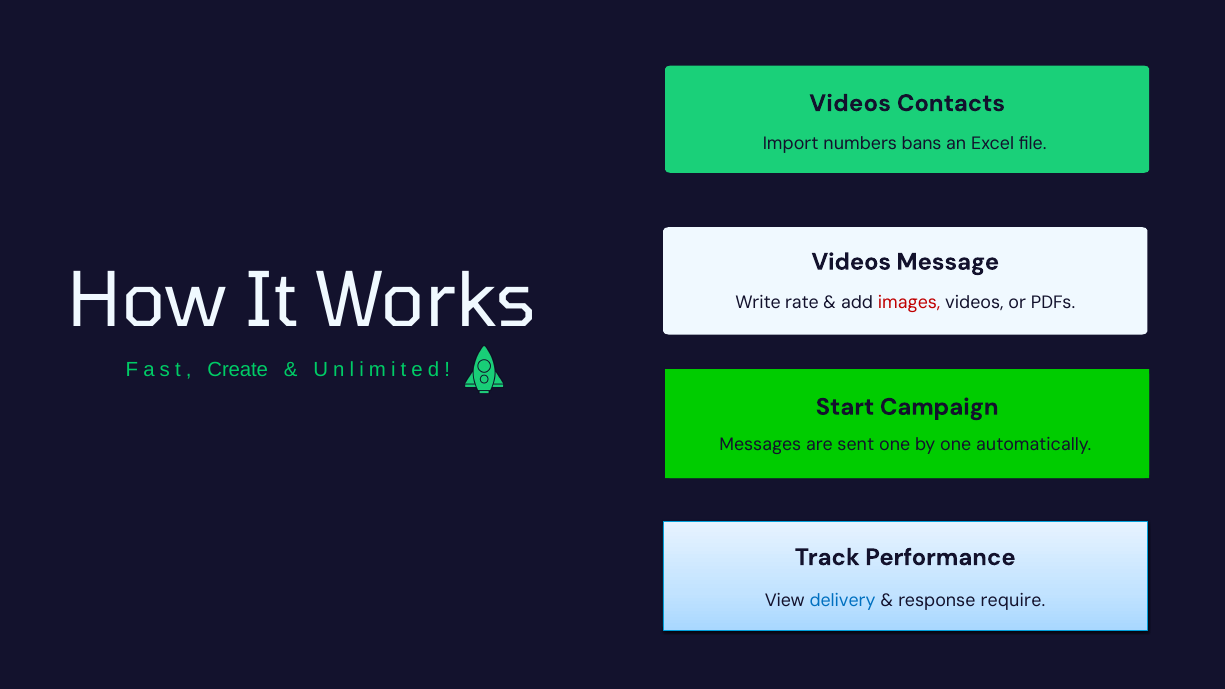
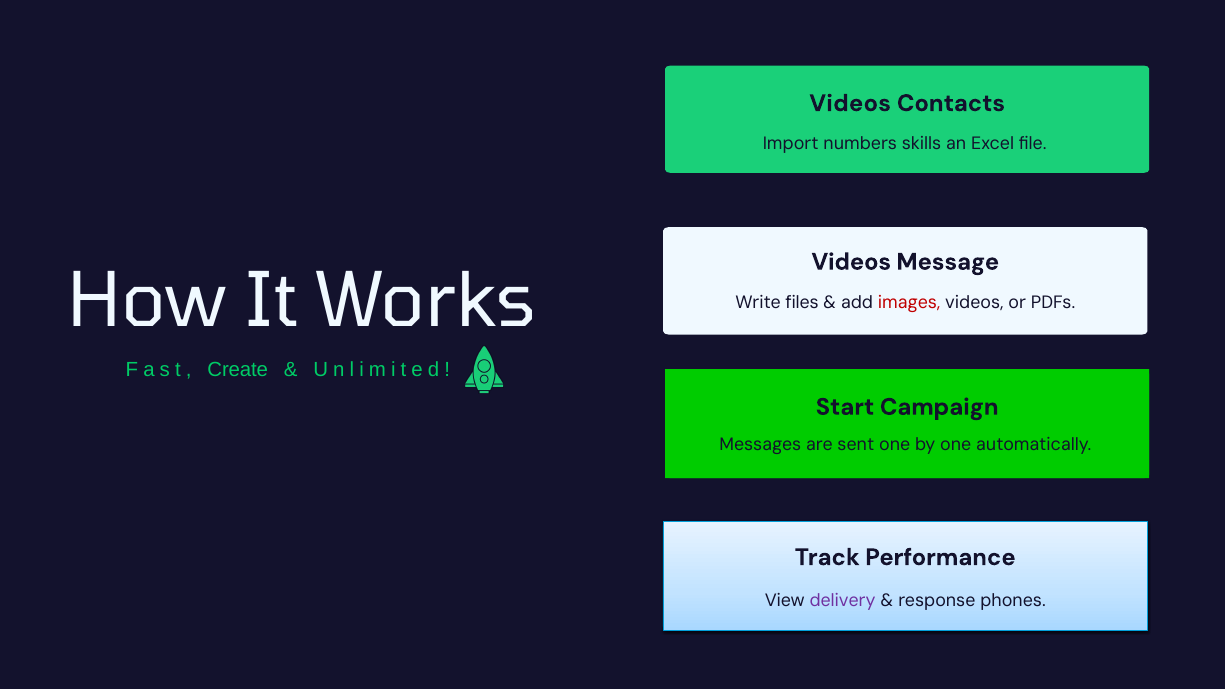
bans: bans -> skills
rate: rate -> files
delivery colour: blue -> purple
require: require -> phones
